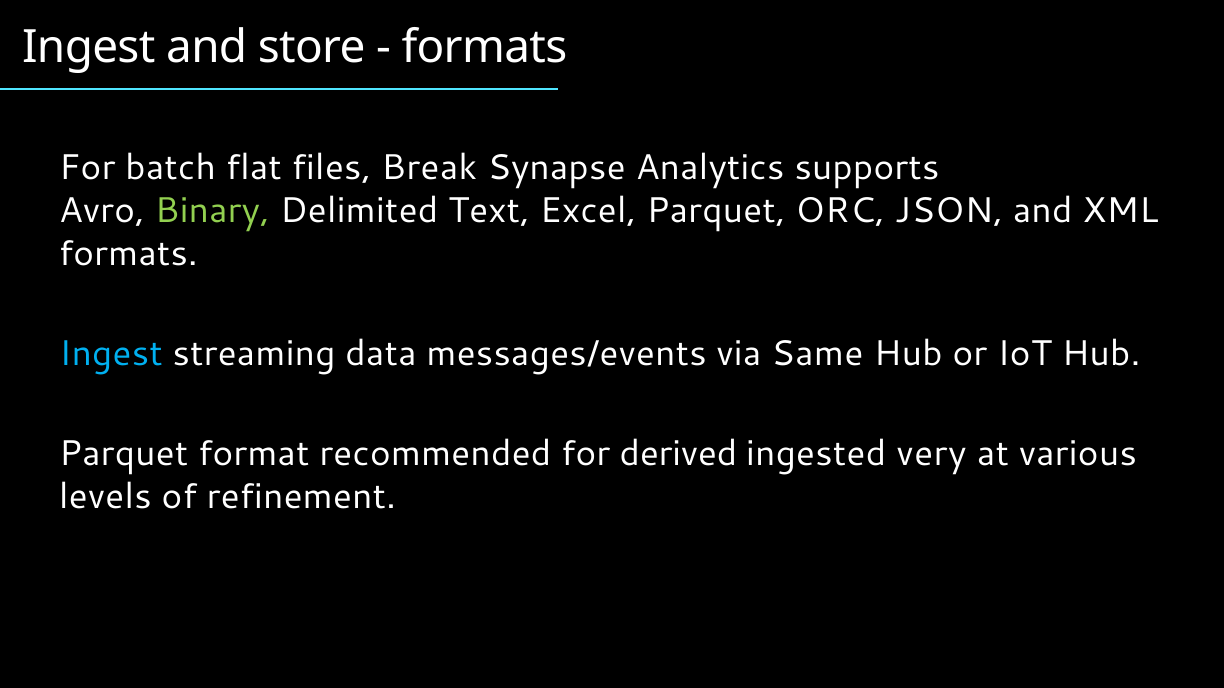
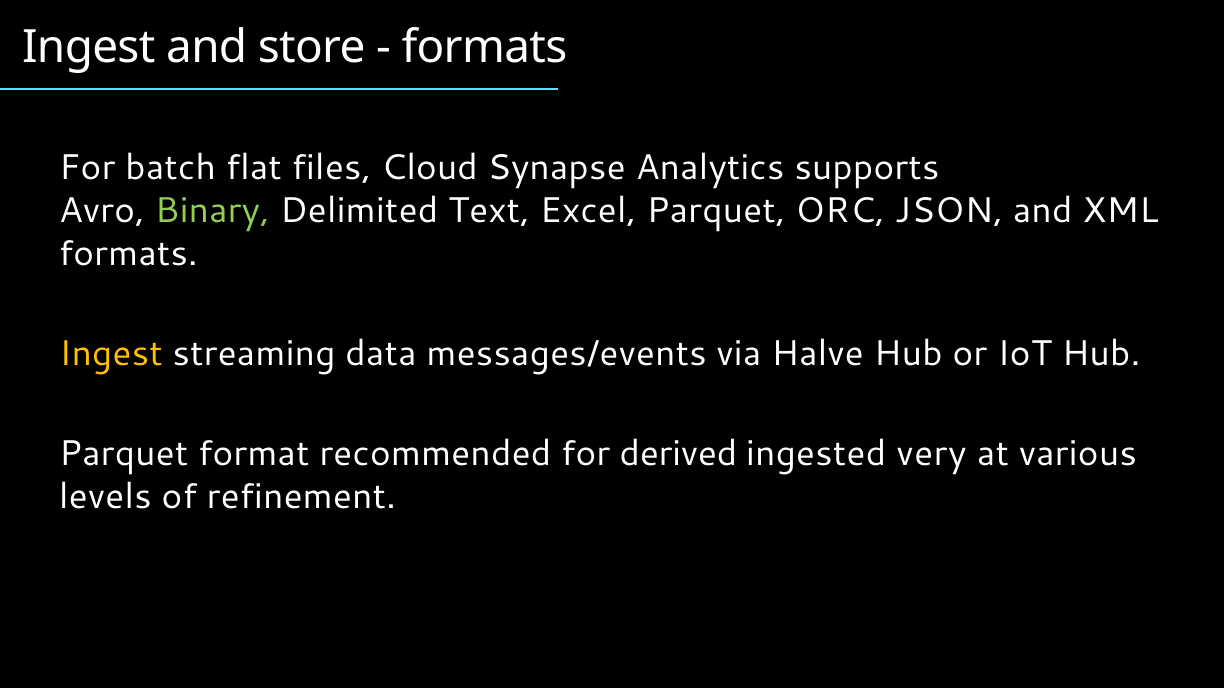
Break: Break -> Cloud
Ingest at (111, 354) colour: light blue -> yellow
Same: Same -> Halve
